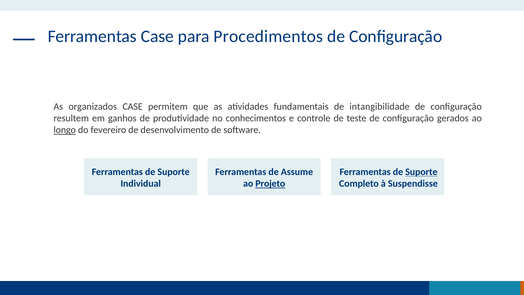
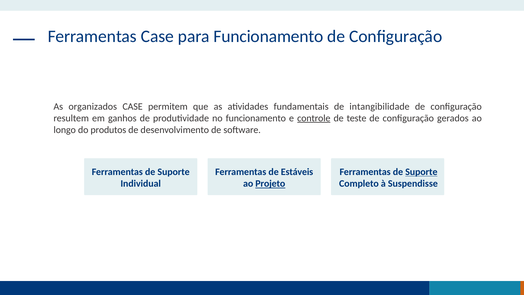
para Procedimentos: Procedimentos -> Funcionamento
no conhecimentos: conhecimentos -> funcionamento
controle underline: none -> present
longo underline: present -> none
fevereiro: fevereiro -> produtos
Assume: Assume -> Estáveis
